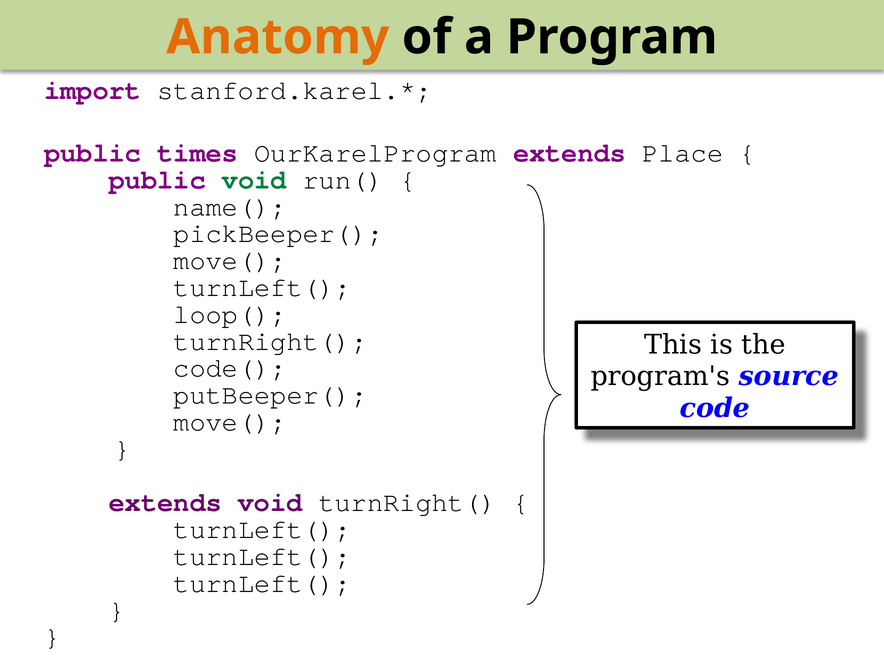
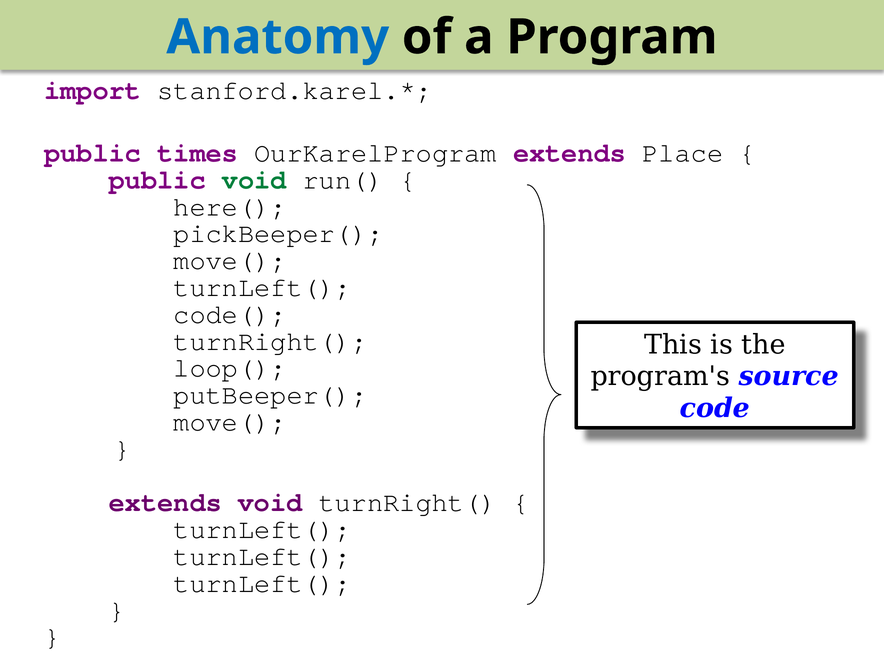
Anatomy colour: orange -> blue
name(: name( -> here(
loop(: loop( -> code(
code(: code( -> loop(
